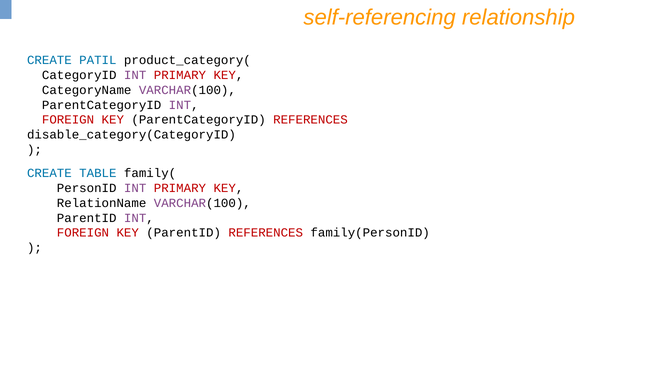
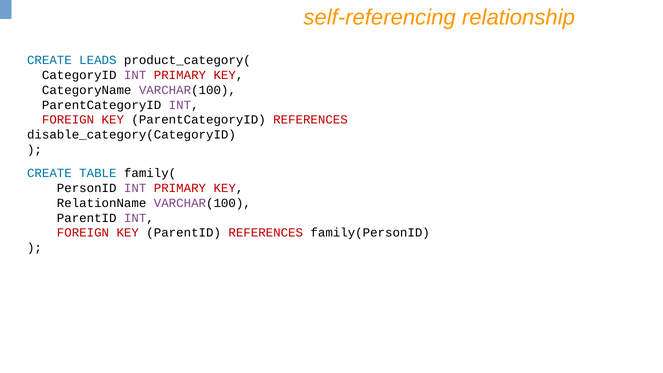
PATIL: PATIL -> LEADS
